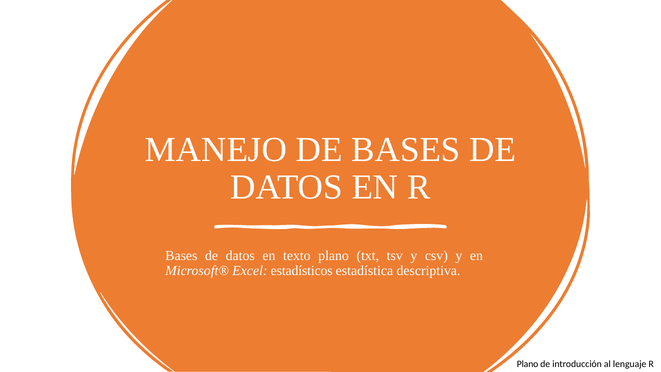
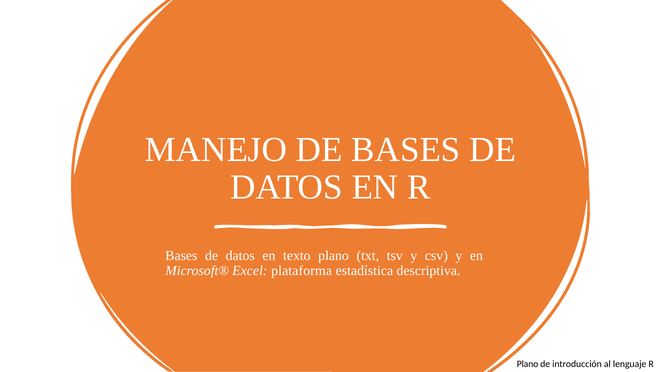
estadísticos: estadísticos -> plataforma
